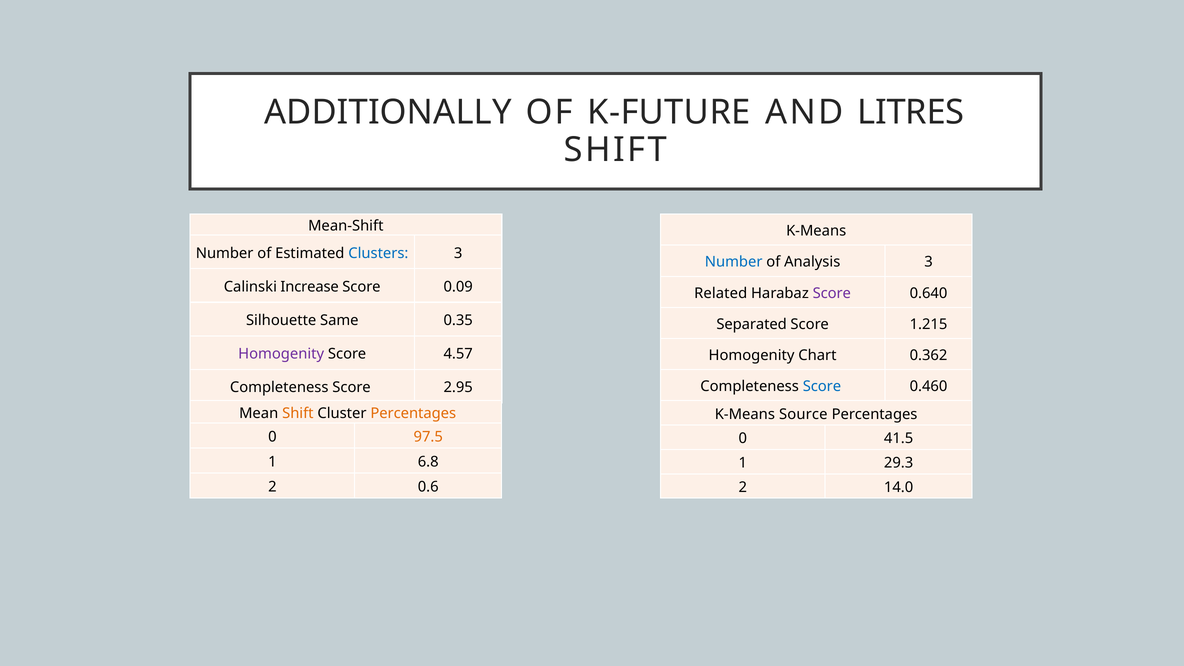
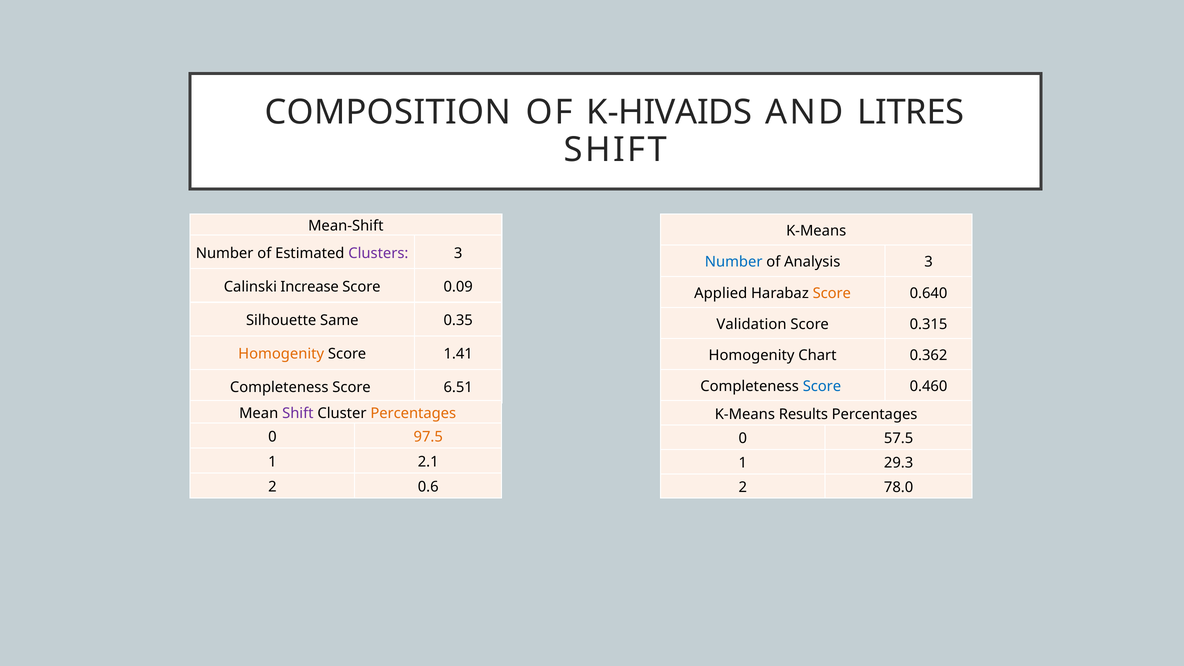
ADDITIONALLY: ADDITIONALLY -> COMPOSITION
K-FUTURE: K-FUTURE -> K-HIVAIDS
Clusters colour: blue -> purple
Related: Related -> Applied
Score at (832, 293) colour: purple -> orange
Separated: Separated -> Validation
1.215: 1.215 -> 0.315
Homogenity at (281, 354) colour: purple -> orange
4.57: 4.57 -> 1.41
2.95: 2.95 -> 6.51
Shift at (298, 413) colour: orange -> purple
Source: Source -> Results
41.5: 41.5 -> 57.5
6.8: 6.8 -> 2.1
14.0: 14.0 -> 78.0
